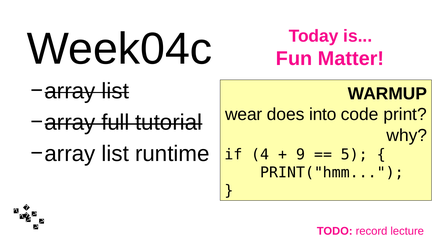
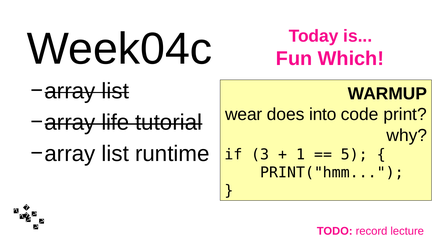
Matter: Matter -> Which
full: full -> life
4: 4 -> 3
9: 9 -> 1
